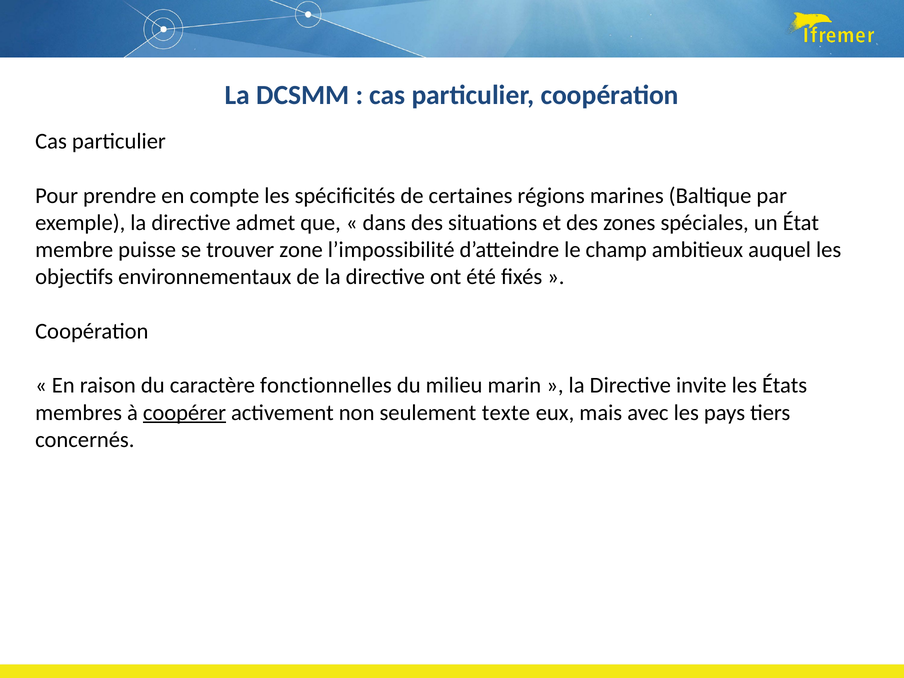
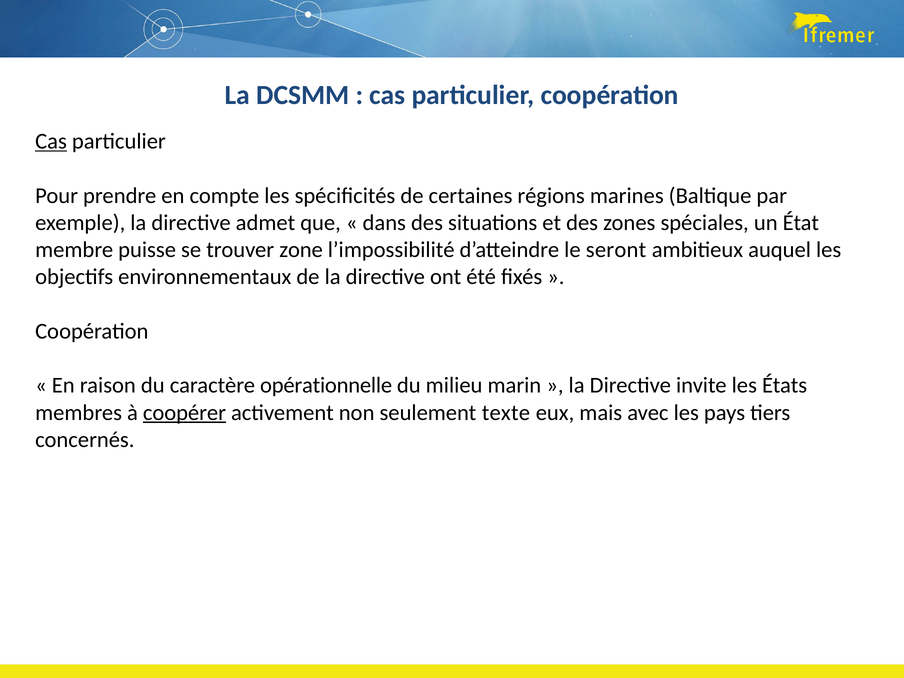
Cas at (51, 141) underline: none -> present
champ: champ -> seront
fonctionnelles: fonctionnelles -> opérationnelle
